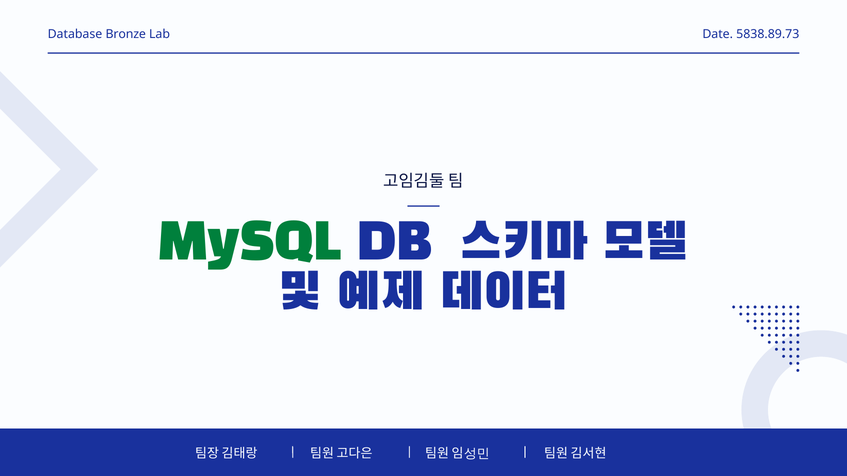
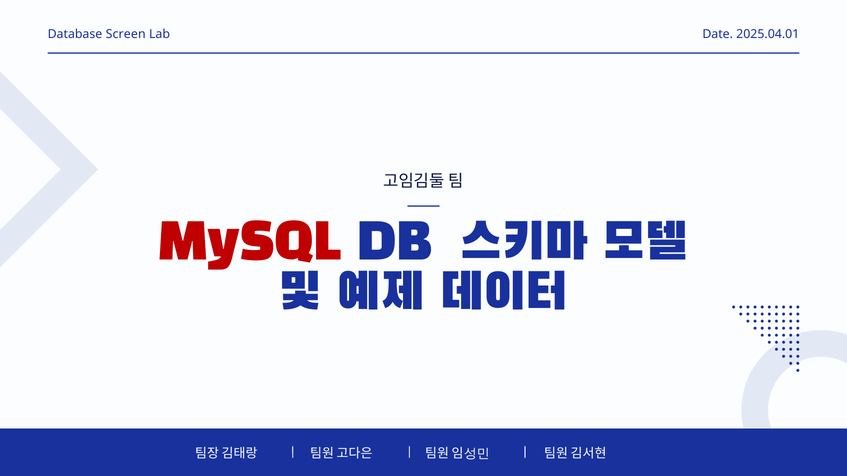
Bronze: Bronze -> Screen
5838.89.73: 5838.89.73 -> 2025.04.01
MySQL colour: green -> red
